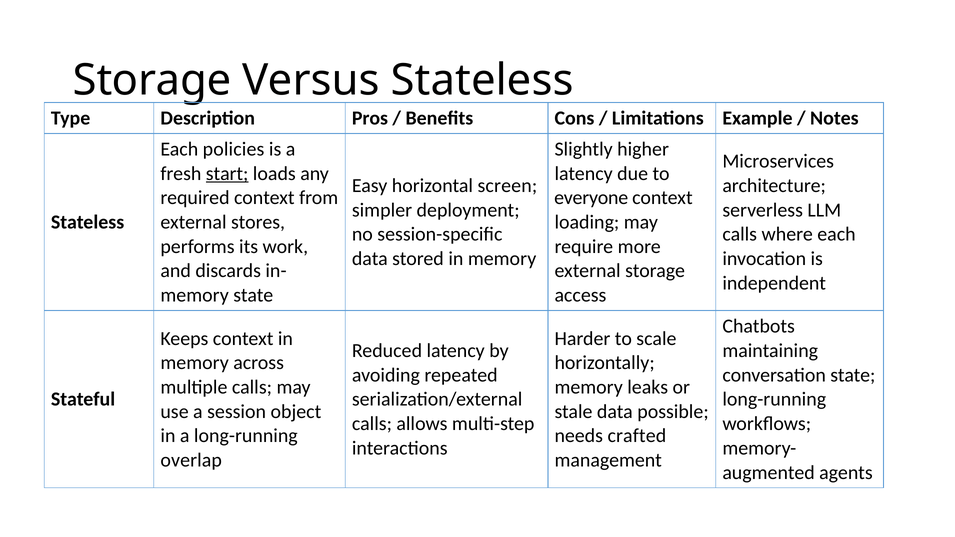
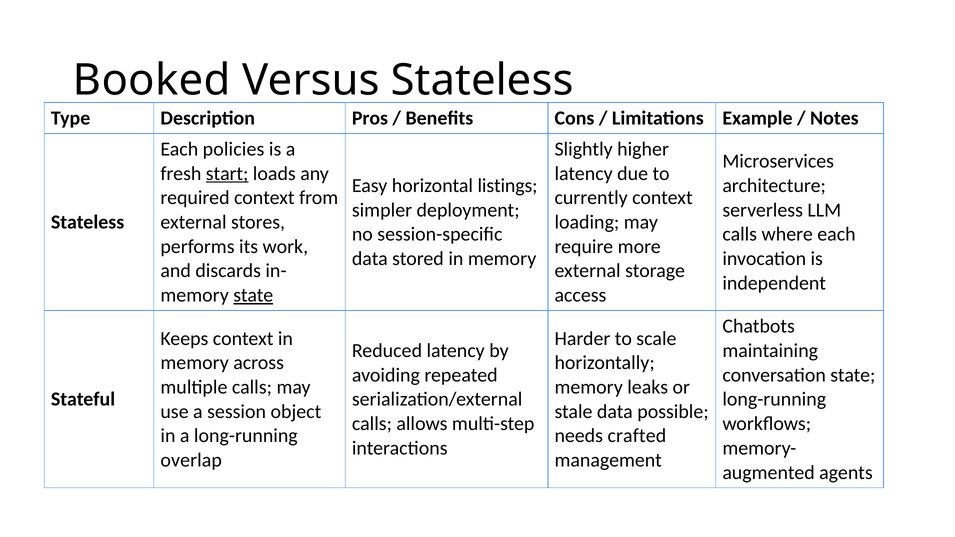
Storage at (152, 80): Storage -> Booked
screen: screen -> listings
everyone: everyone -> currently
state at (253, 295) underline: none -> present
